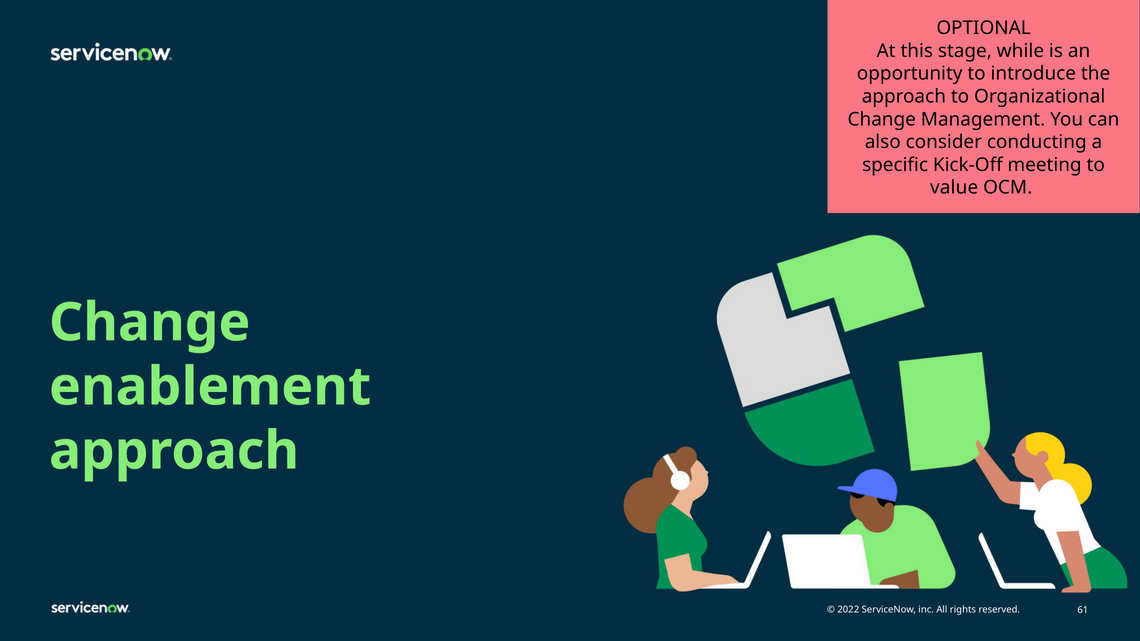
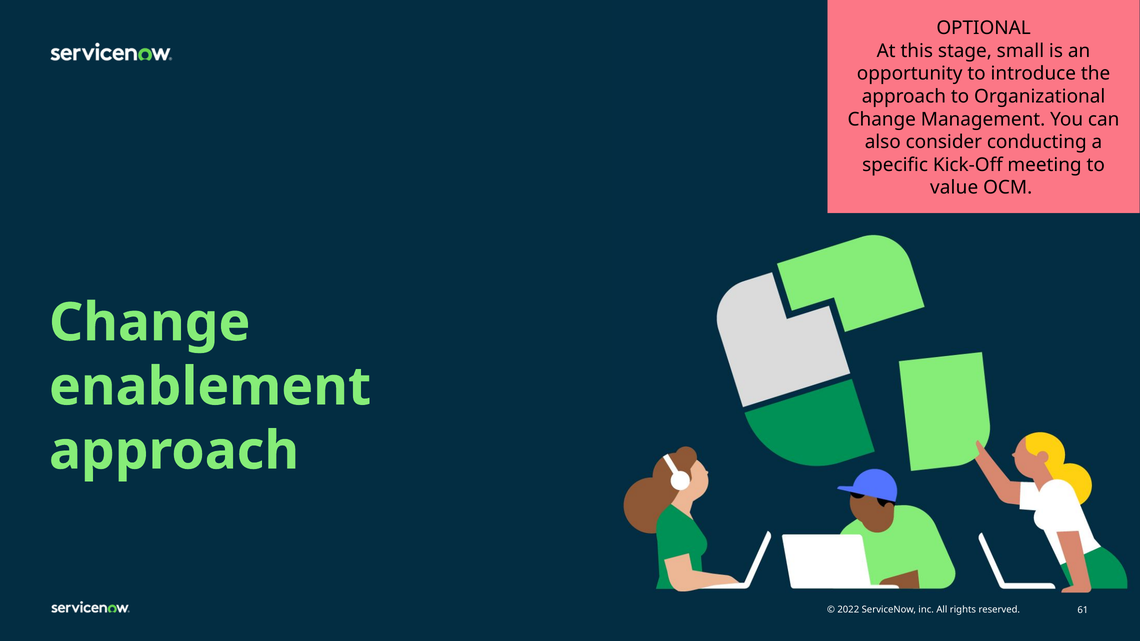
while: while -> small
